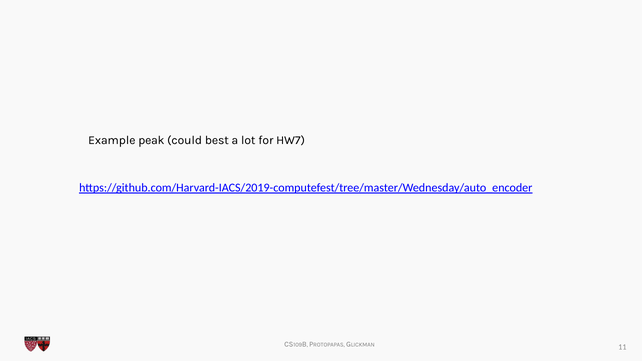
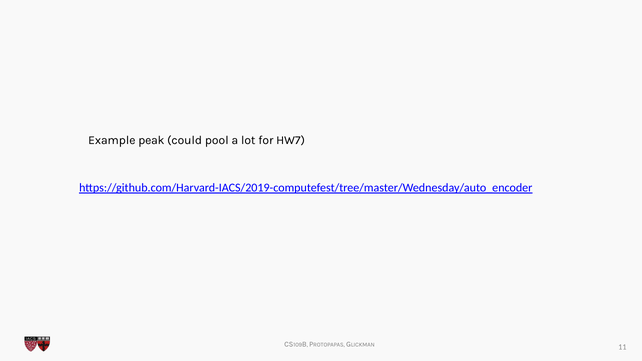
best: best -> pool
